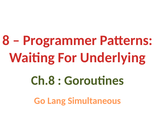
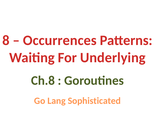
Programmer: Programmer -> Occurrences
Simultaneous: Simultaneous -> Sophisticated
